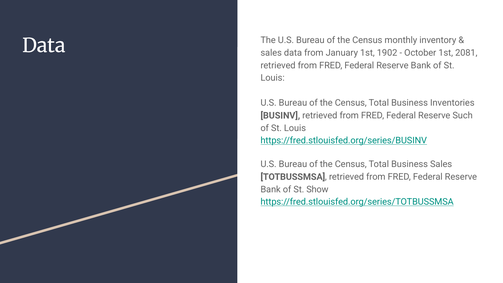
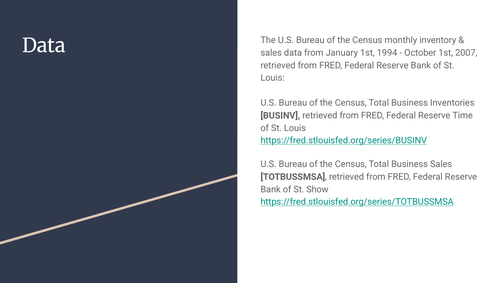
1902: 1902 -> 1994
2081: 2081 -> 2007
Such: Such -> Time
